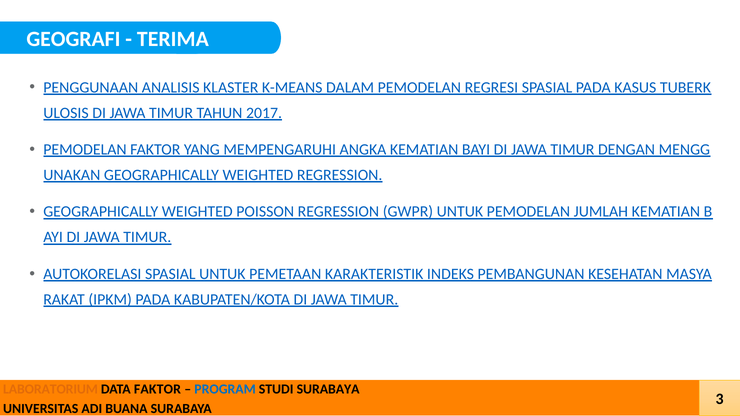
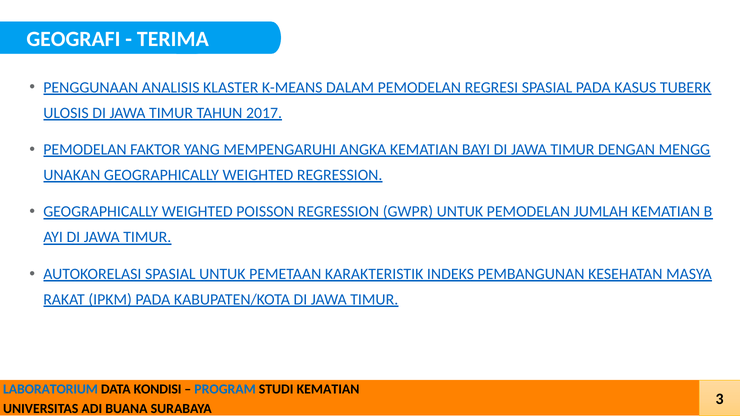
LABORATORIUM colour: orange -> blue
DATA FAKTOR: FAKTOR -> KONDISI
STUDI SURABAYA: SURABAYA -> KEMATIAN
